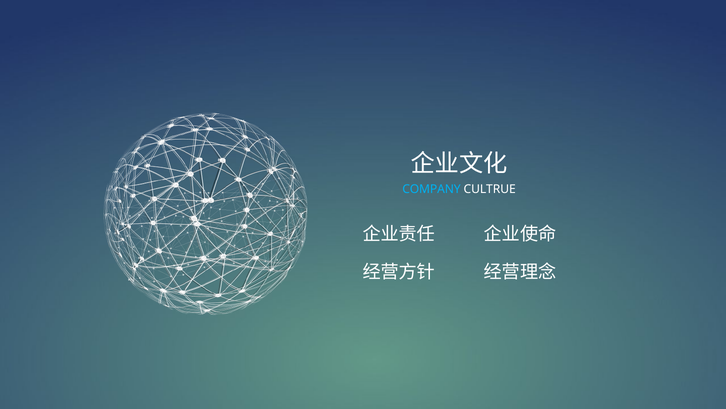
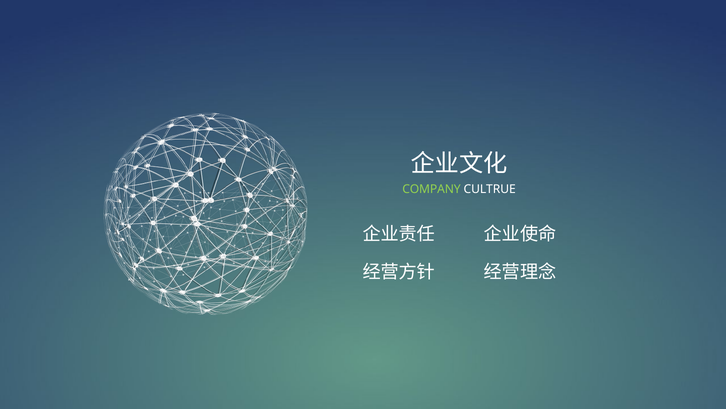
COMPANY colour: light blue -> light green
